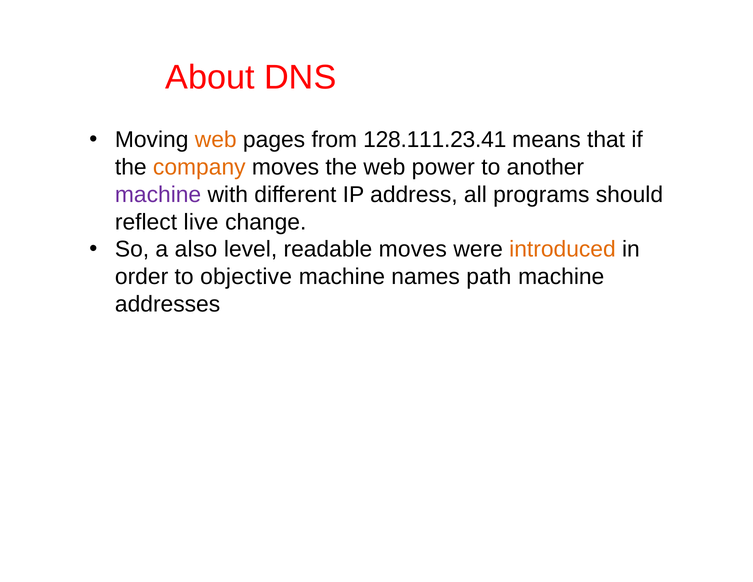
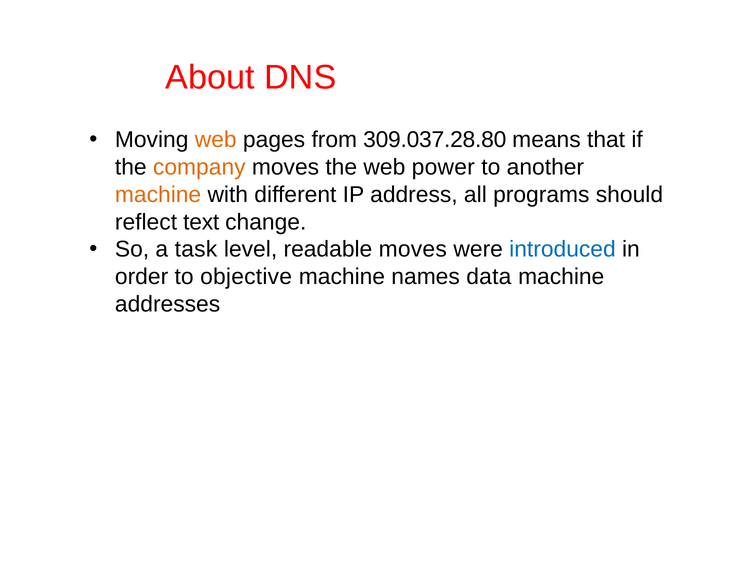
128.111.23.41: 128.111.23.41 -> 309.037.28.80
machine at (158, 195) colour: purple -> orange
live: live -> text
also: also -> task
introduced colour: orange -> blue
path: path -> data
